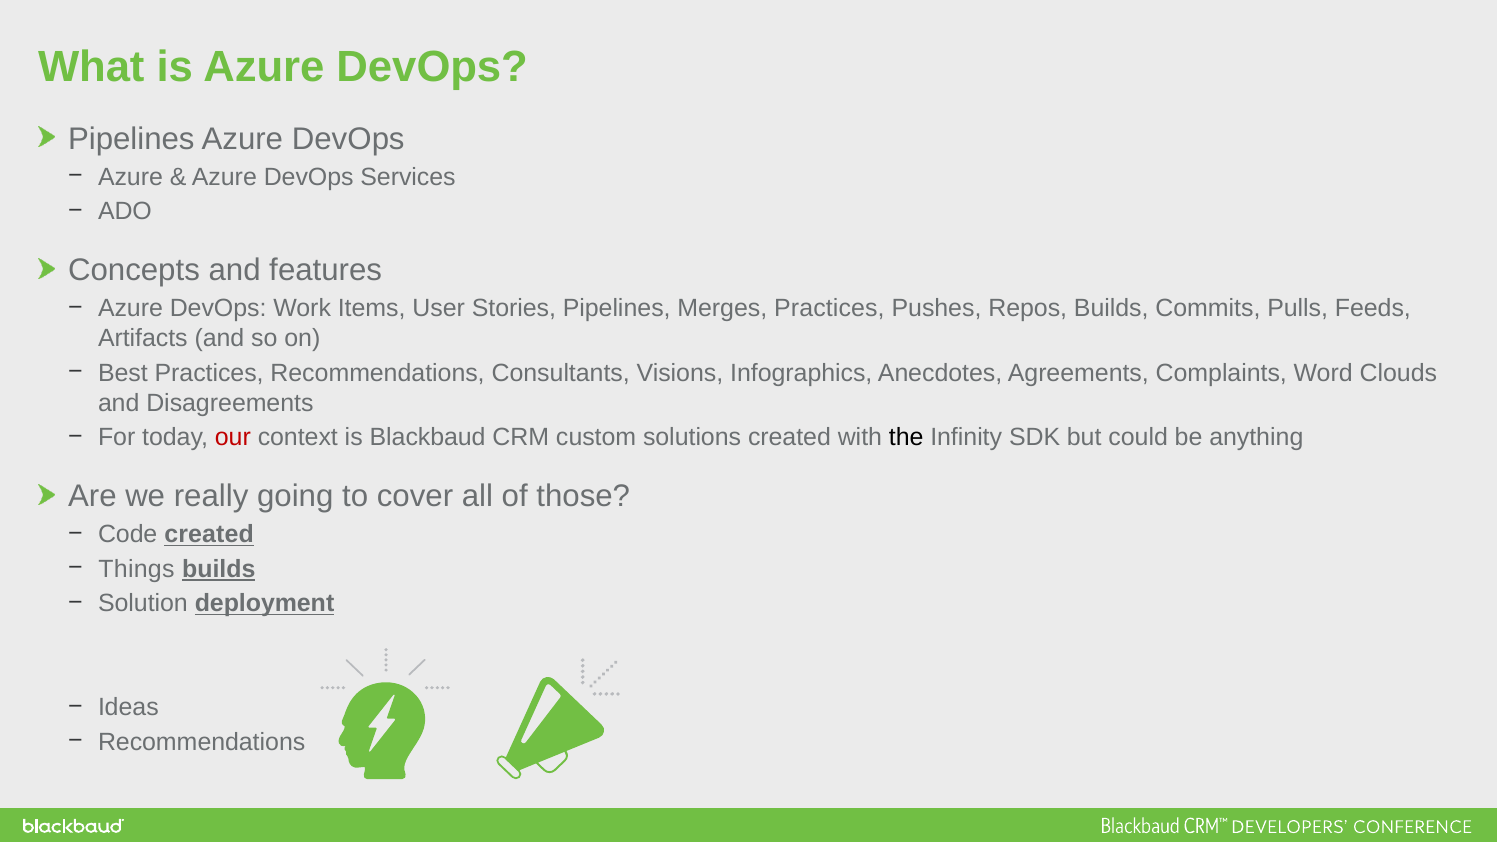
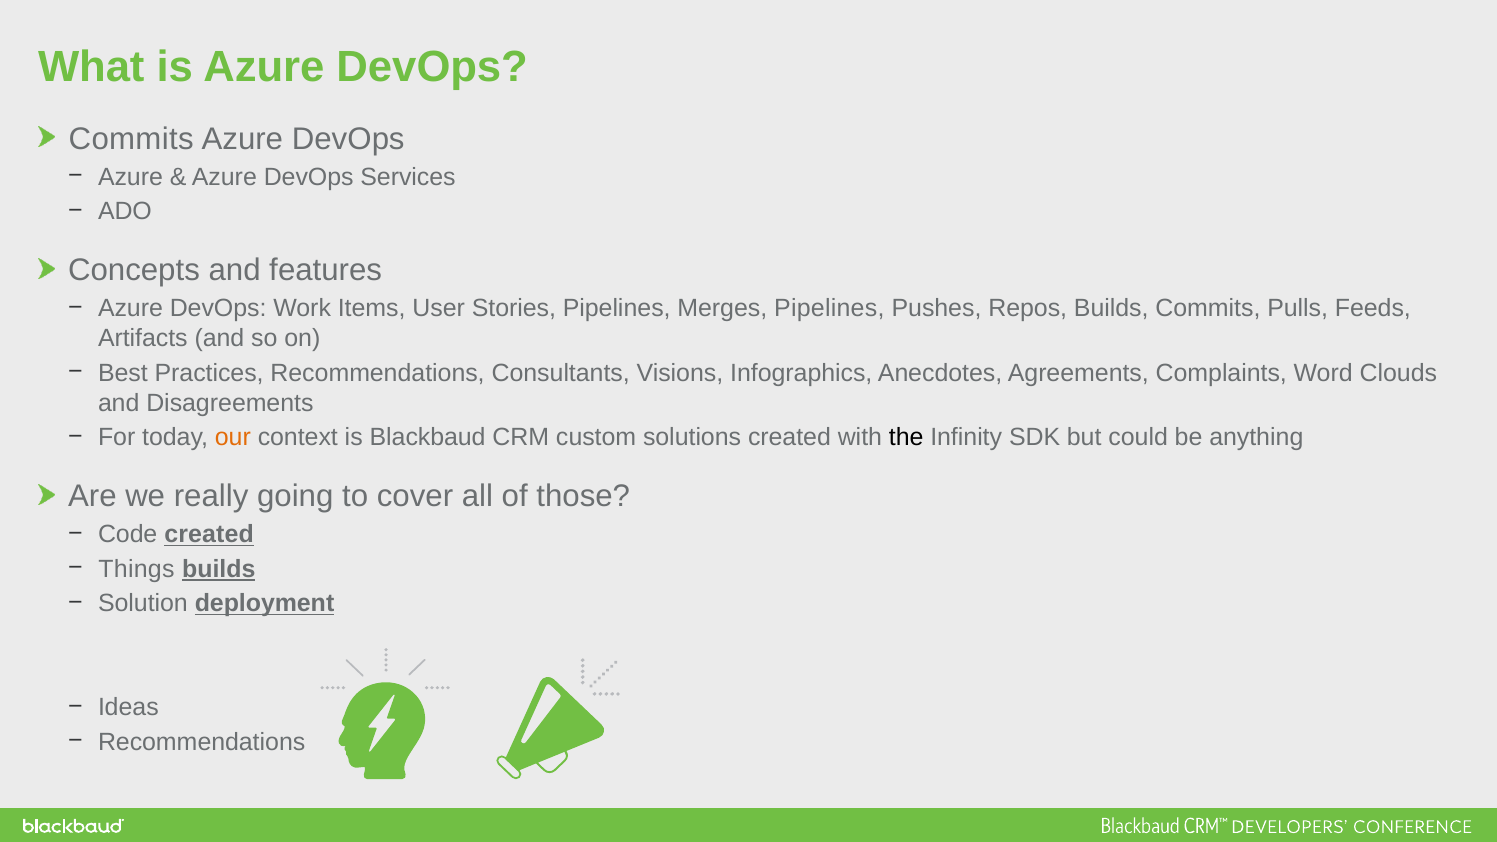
Pipelines at (131, 139): Pipelines -> Commits
Merges Practices: Practices -> Pipelines
our colour: red -> orange
